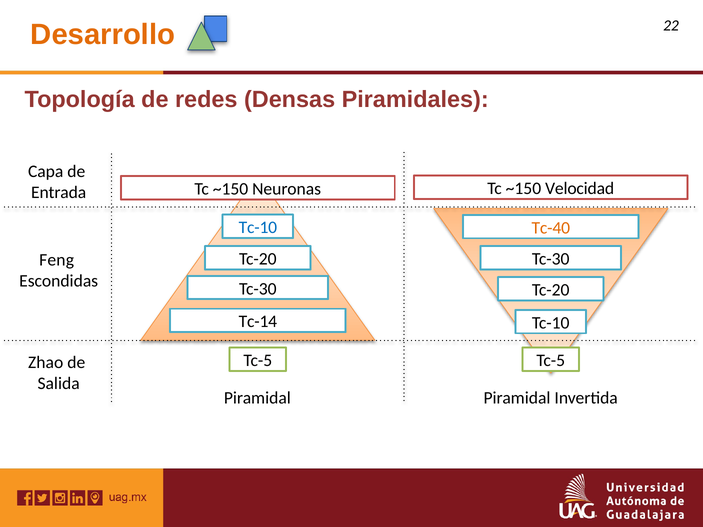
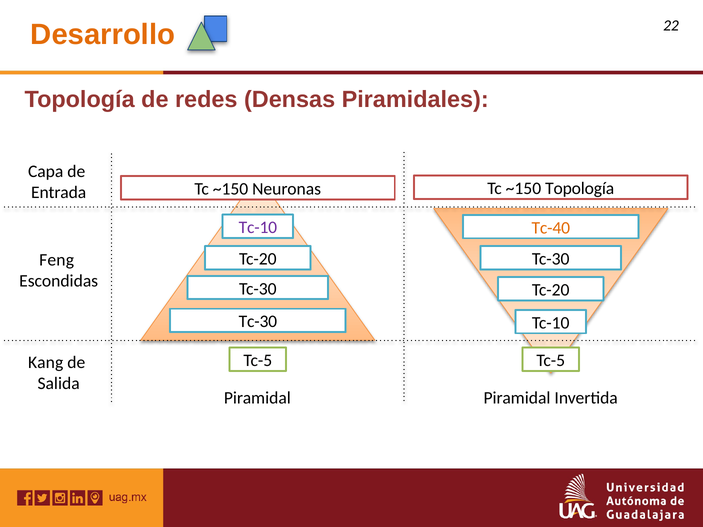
~150 Velocidad: Velocidad -> Topología
Tc-10 at (258, 228) colour: blue -> purple
Tc-14 at (258, 322): Tc-14 -> Tc-30
Zhao: Zhao -> Kang
